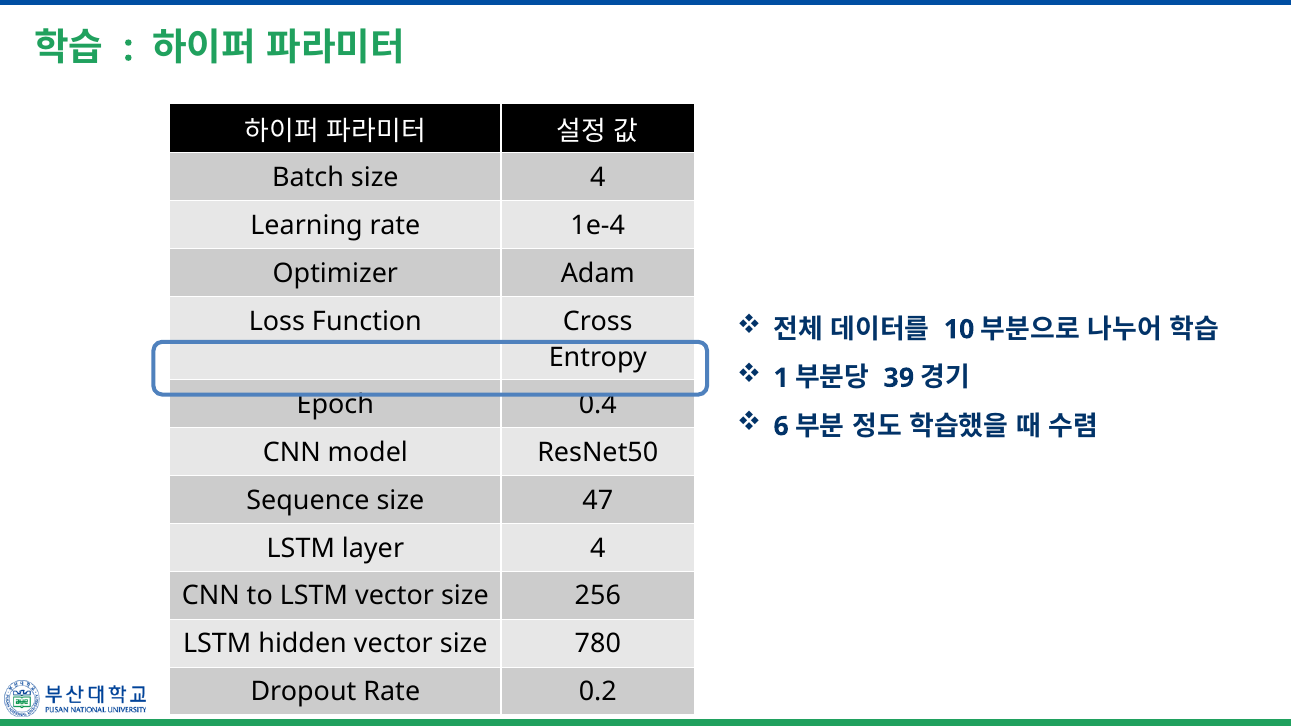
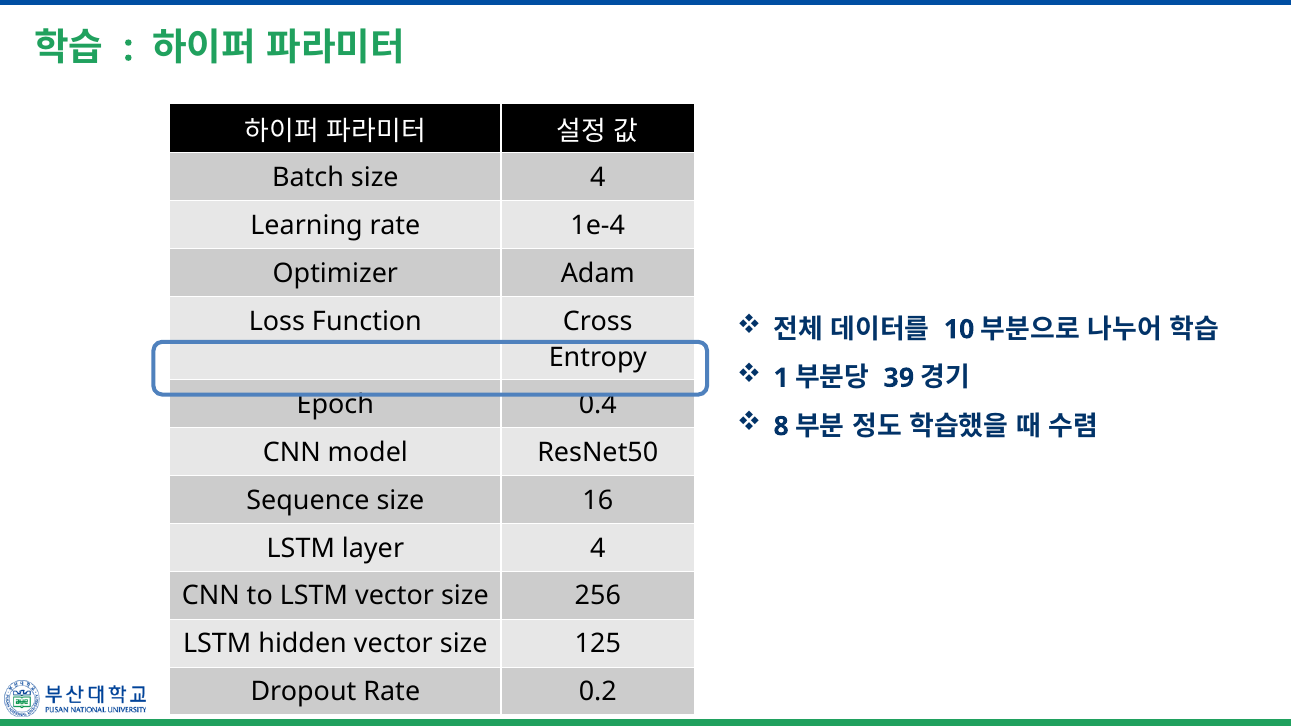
6: 6 -> 8
47: 47 -> 16
780: 780 -> 125
